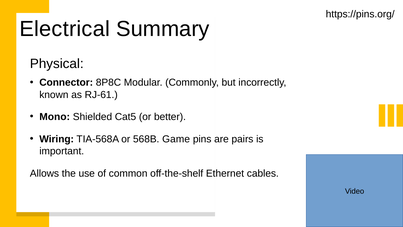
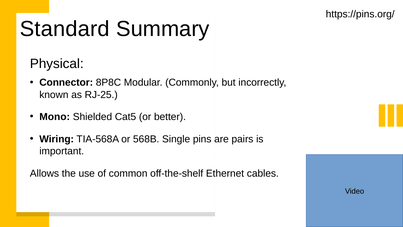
Electrical: Electrical -> Standard
RJ-61: RJ-61 -> RJ-25
Game: Game -> Single
